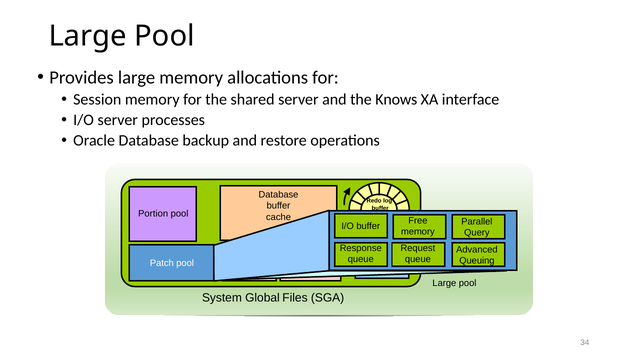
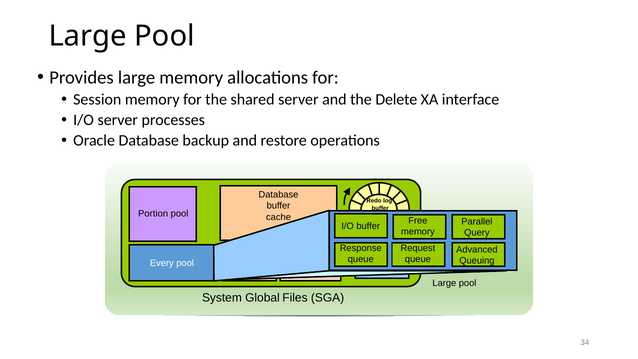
Knows: Knows -> Delete
Patch: Patch -> Every
